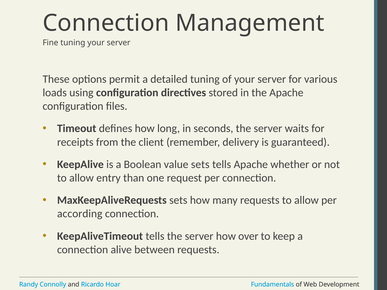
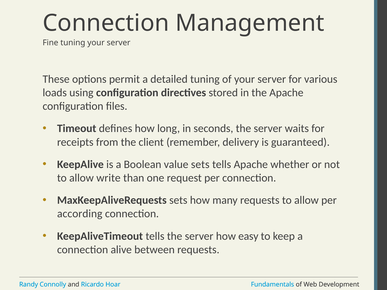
entry: entry -> write
over: over -> easy
